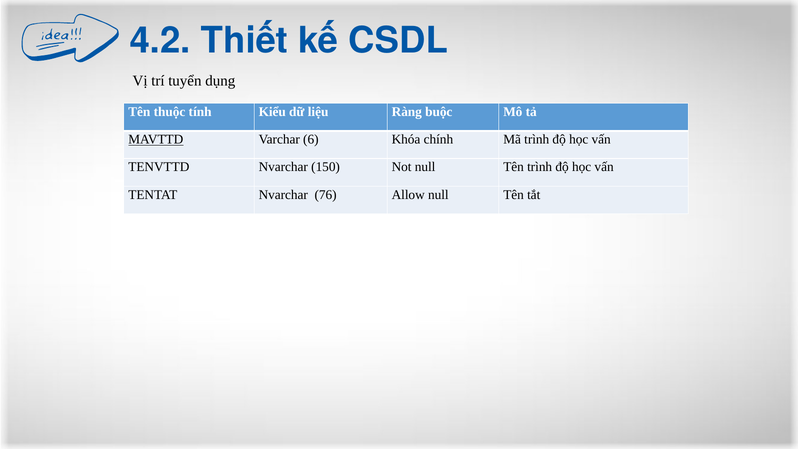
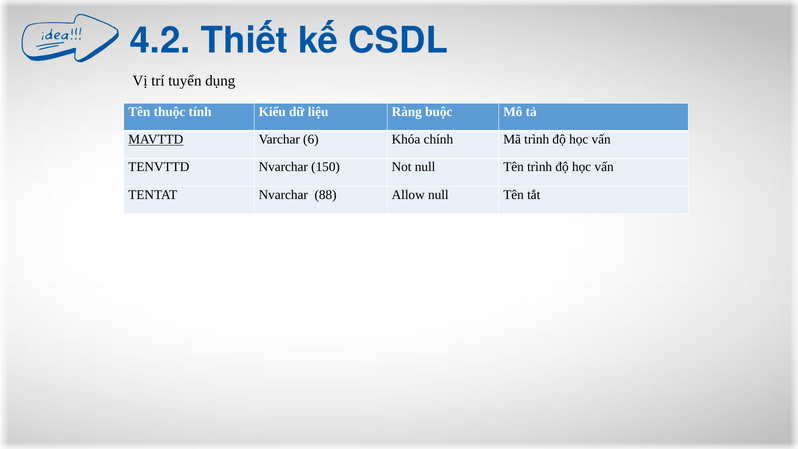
76: 76 -> 88
